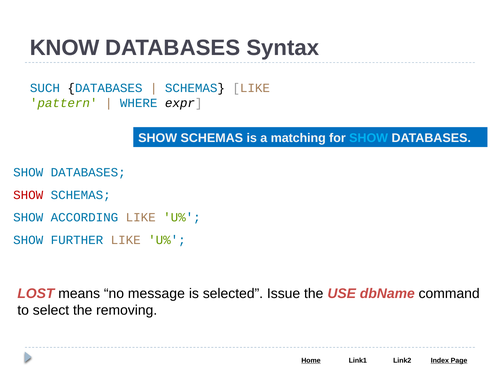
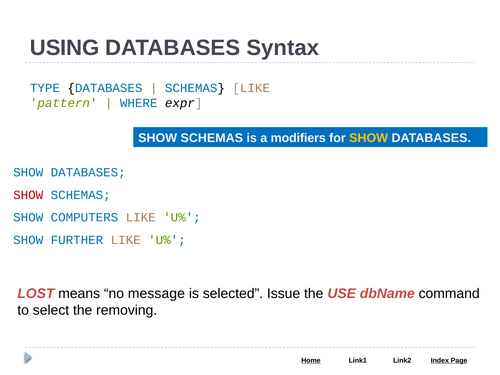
KNOW: KNOW -> USING
SUCH: SUCH -> TYPE
matching: matching -> modifiers
SHOW at (369, 138) colour: light blue -> yellow
ACCORDING: ACCORDING -> COMPUTERS
